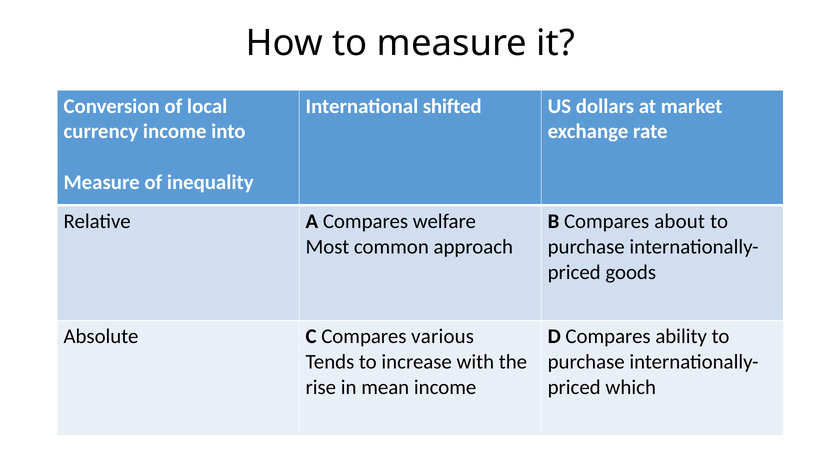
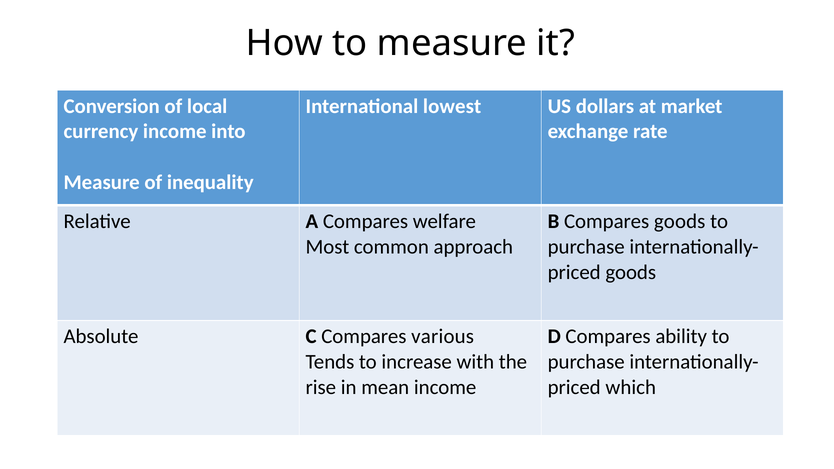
shifted: shifted -> lowest
Compares about: about -> goods
